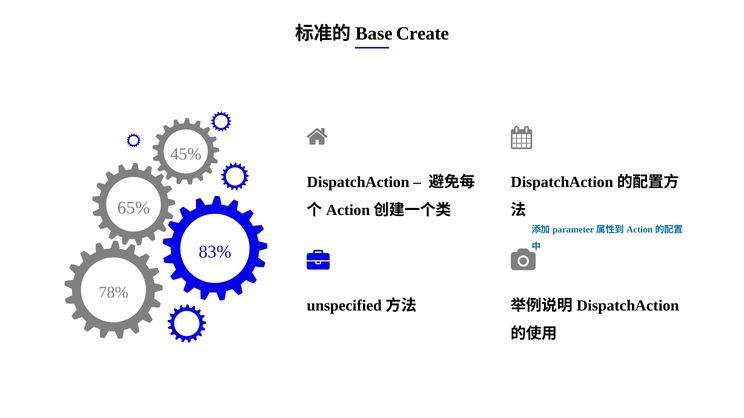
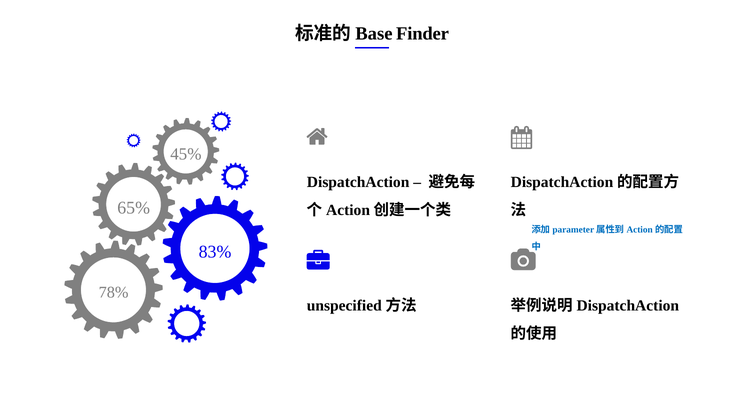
Create: Create -> Finder
